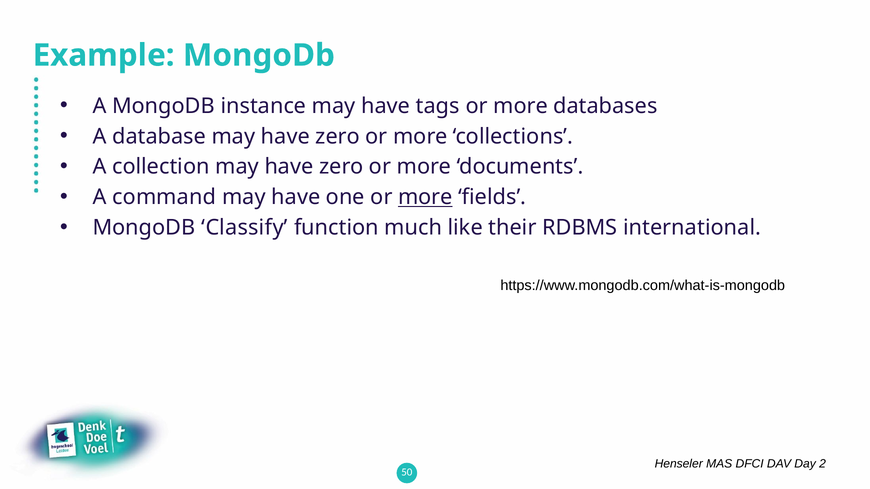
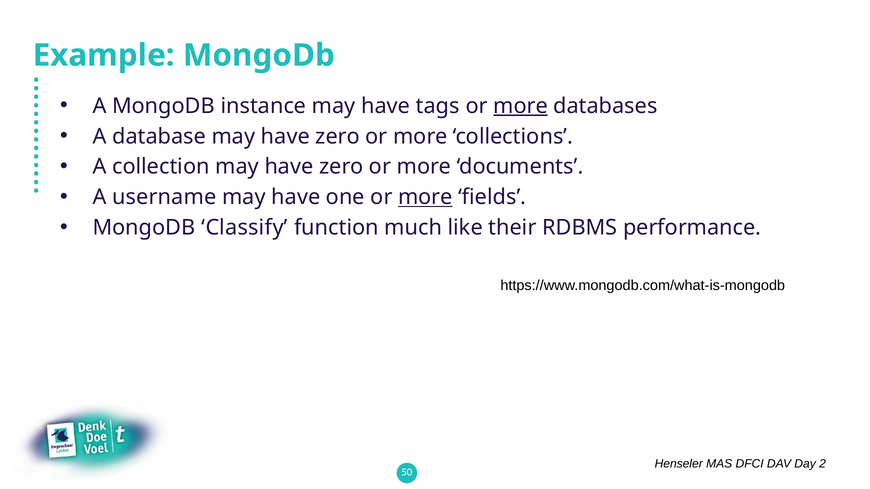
more at (521, 106) underline: none -> present
command: command -> username
international: international -> performance
